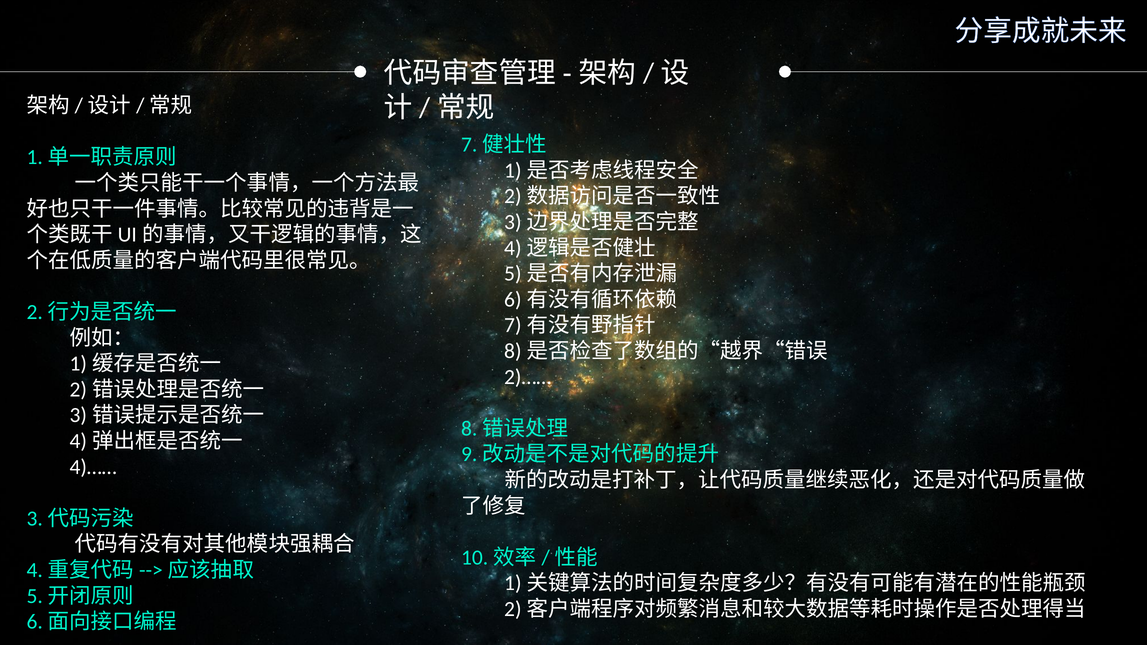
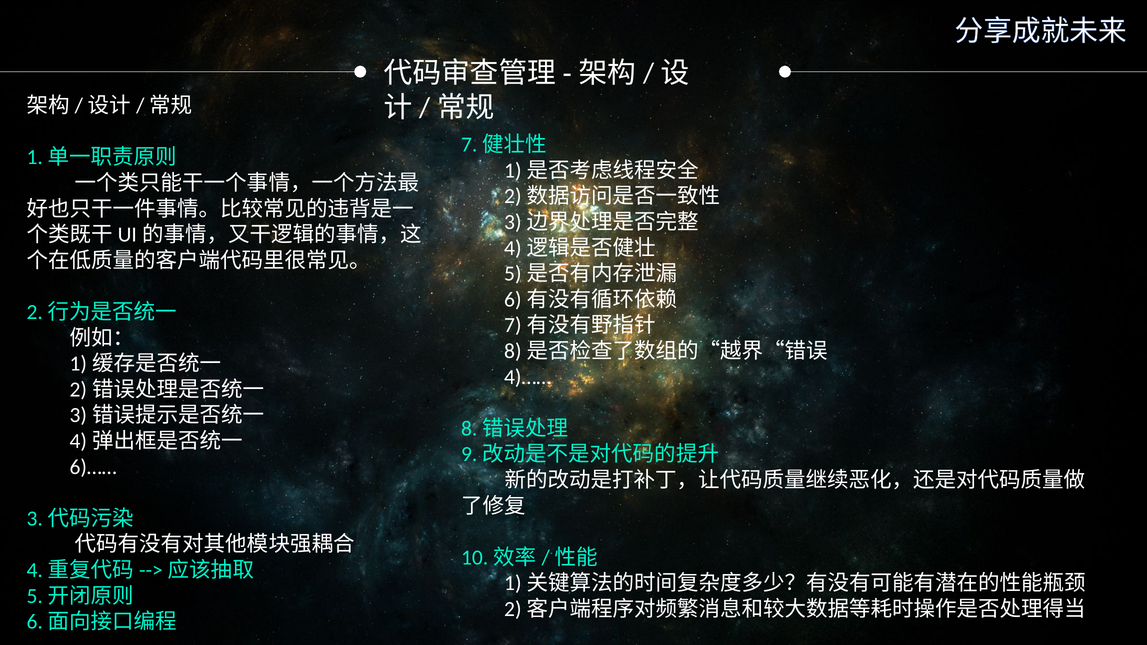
2)……: 2)…… -> 4)……
4)……: 4)…… -> 6)……
